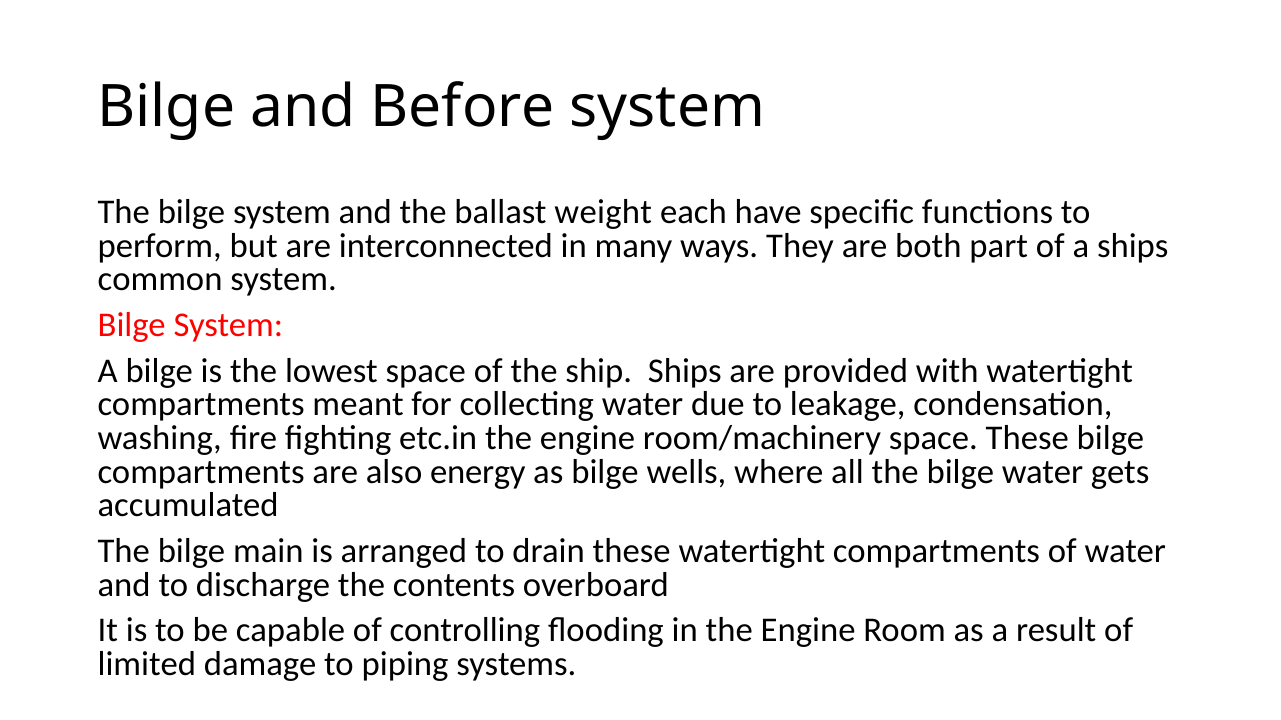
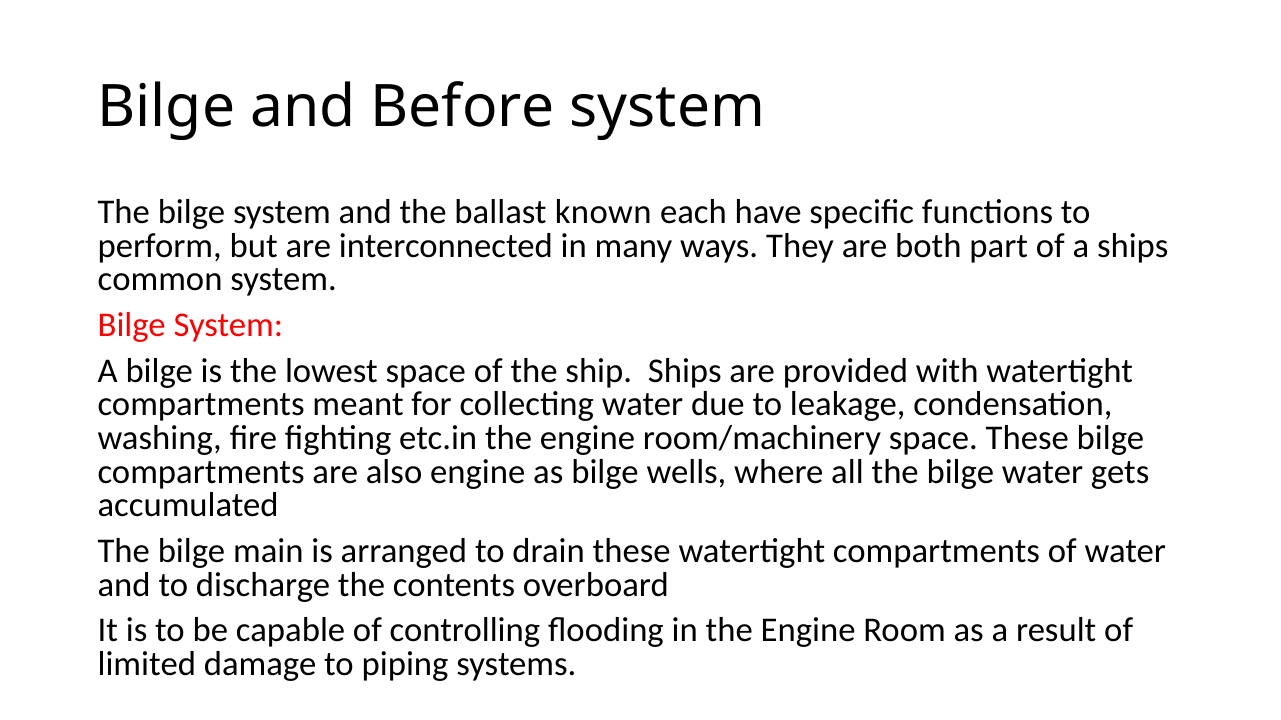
weight: weight -> known
also energy: energy -> engine
